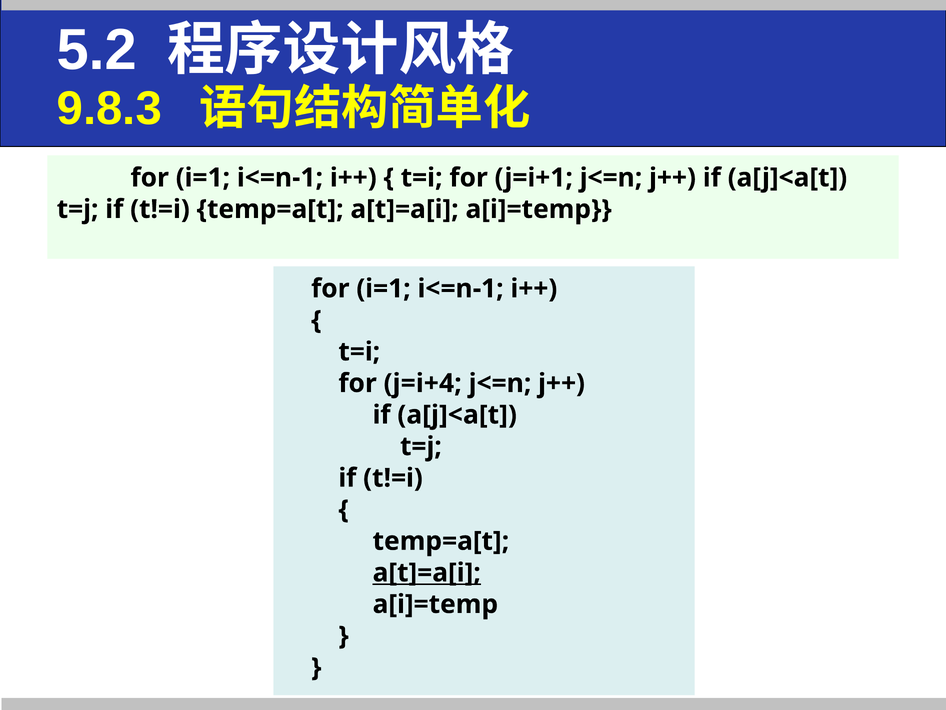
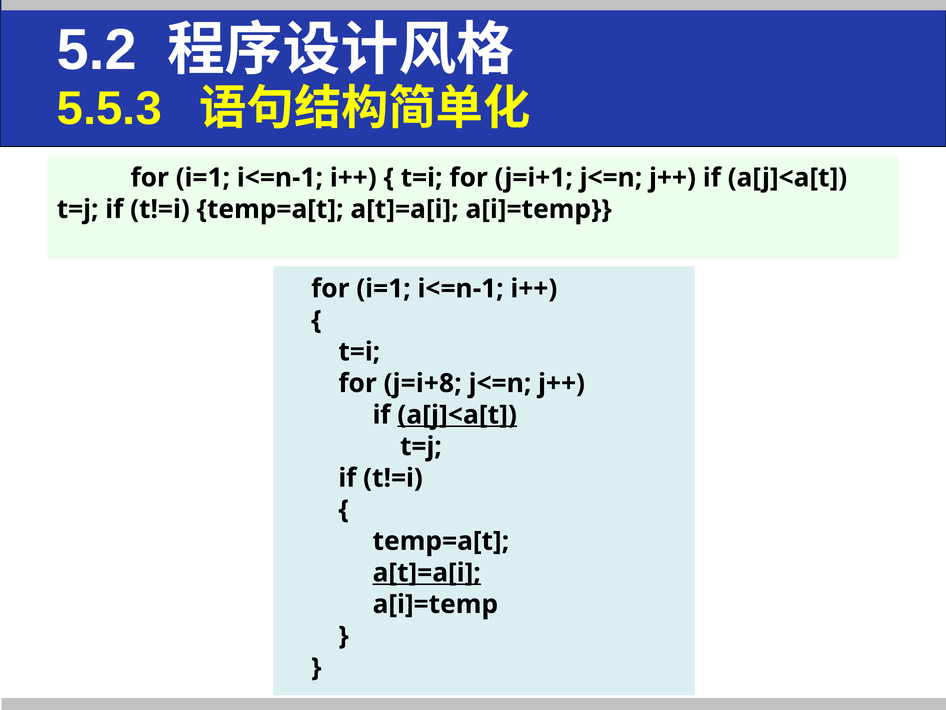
9.8.3: 9.8.3 -> 5.5.3
j=i+4: j=i+4 -> j=i+8
a[j]<a[t at (457, 415) underline: none -> present
